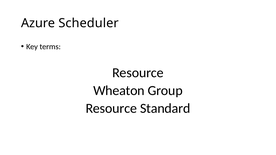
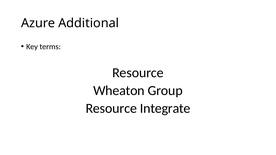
Scheduler: Scheduler -> Additional
Standard: Standard -> Integrate
